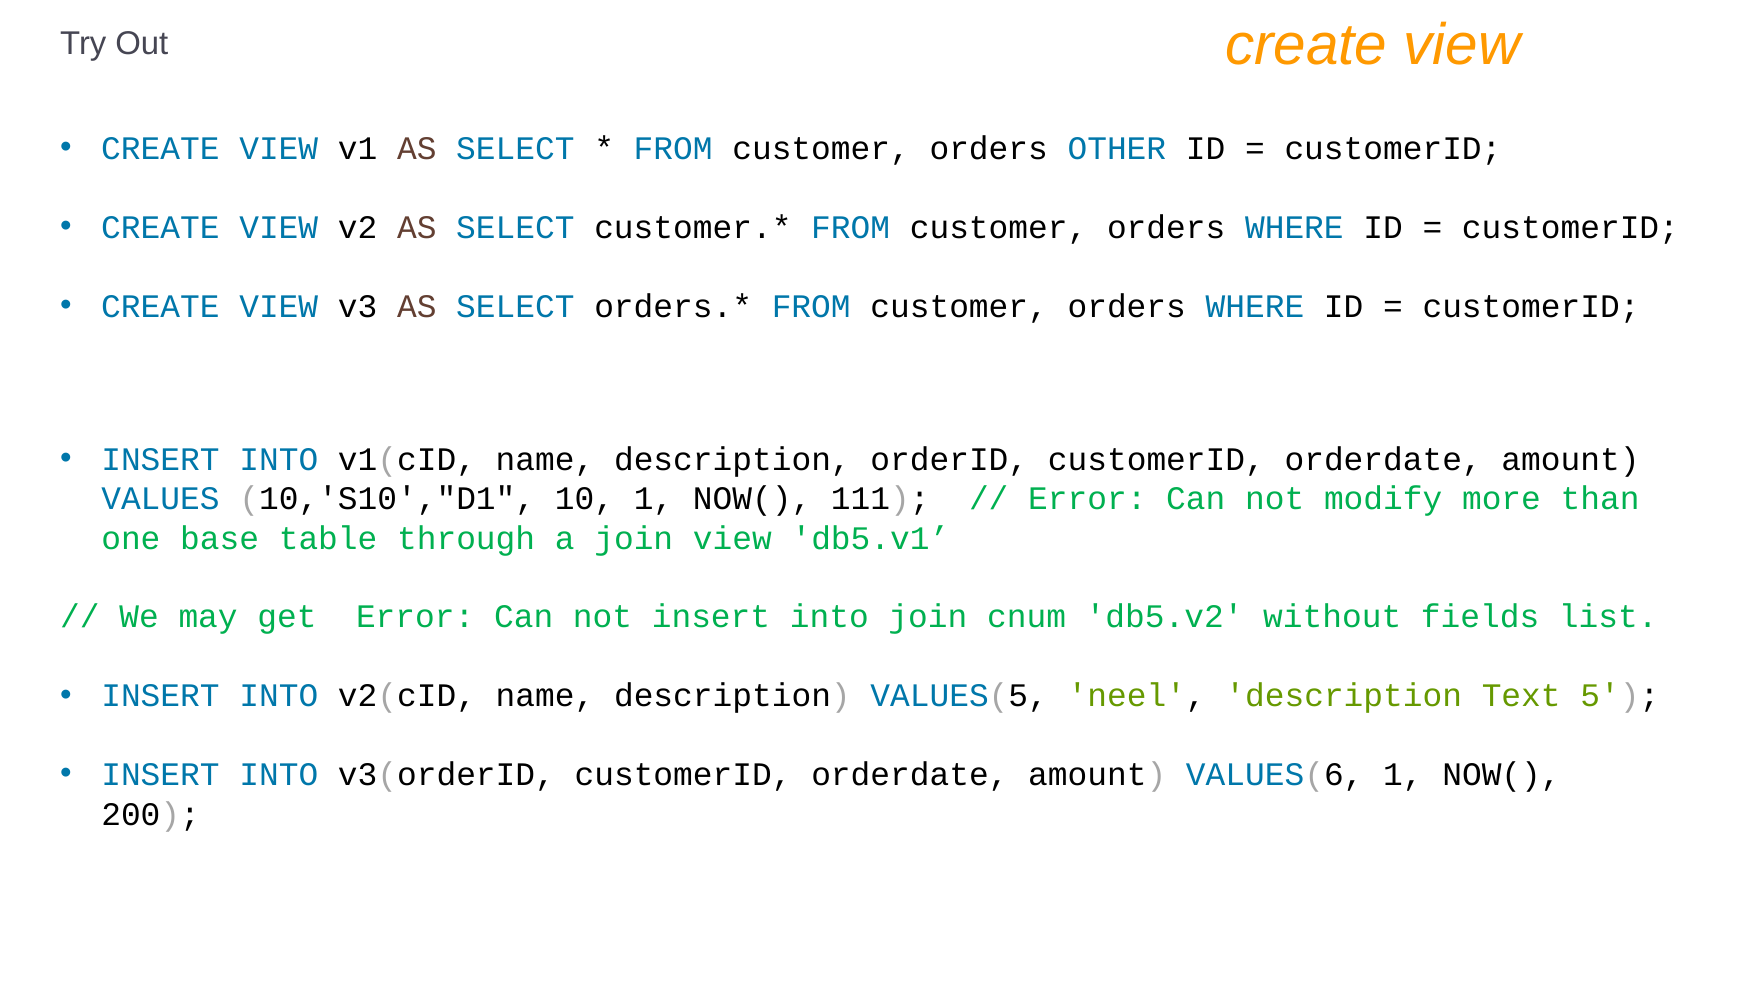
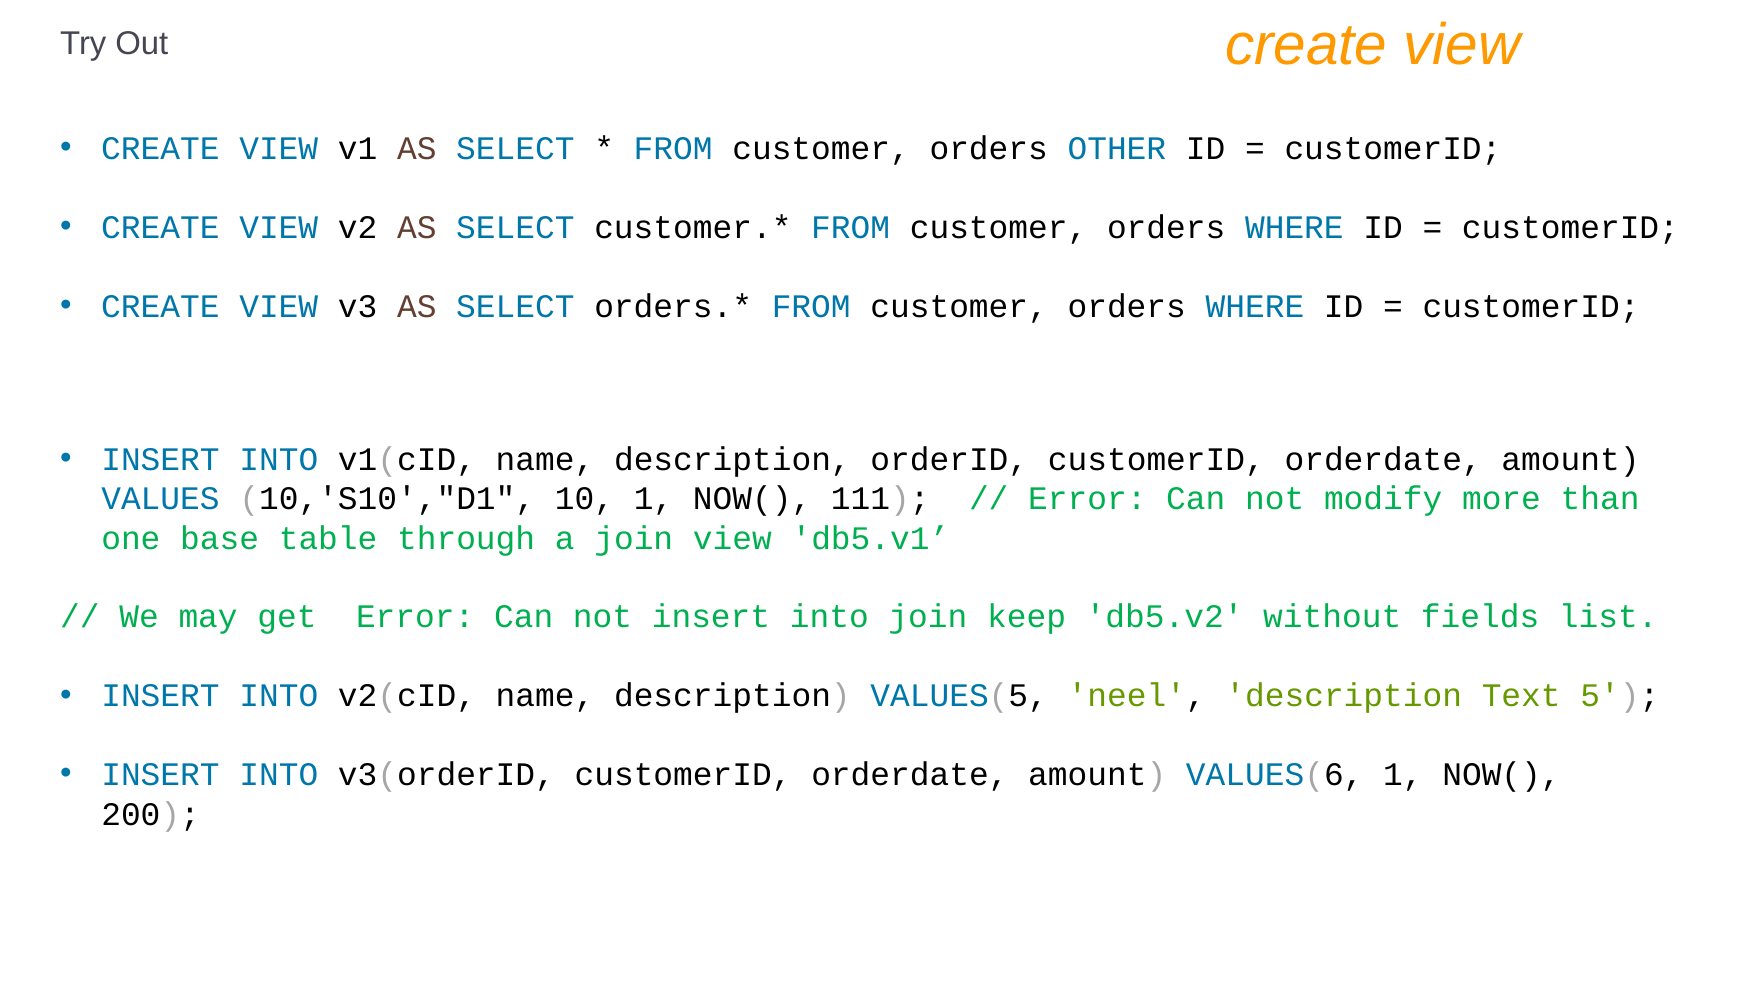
cnum: cnum -> keep
